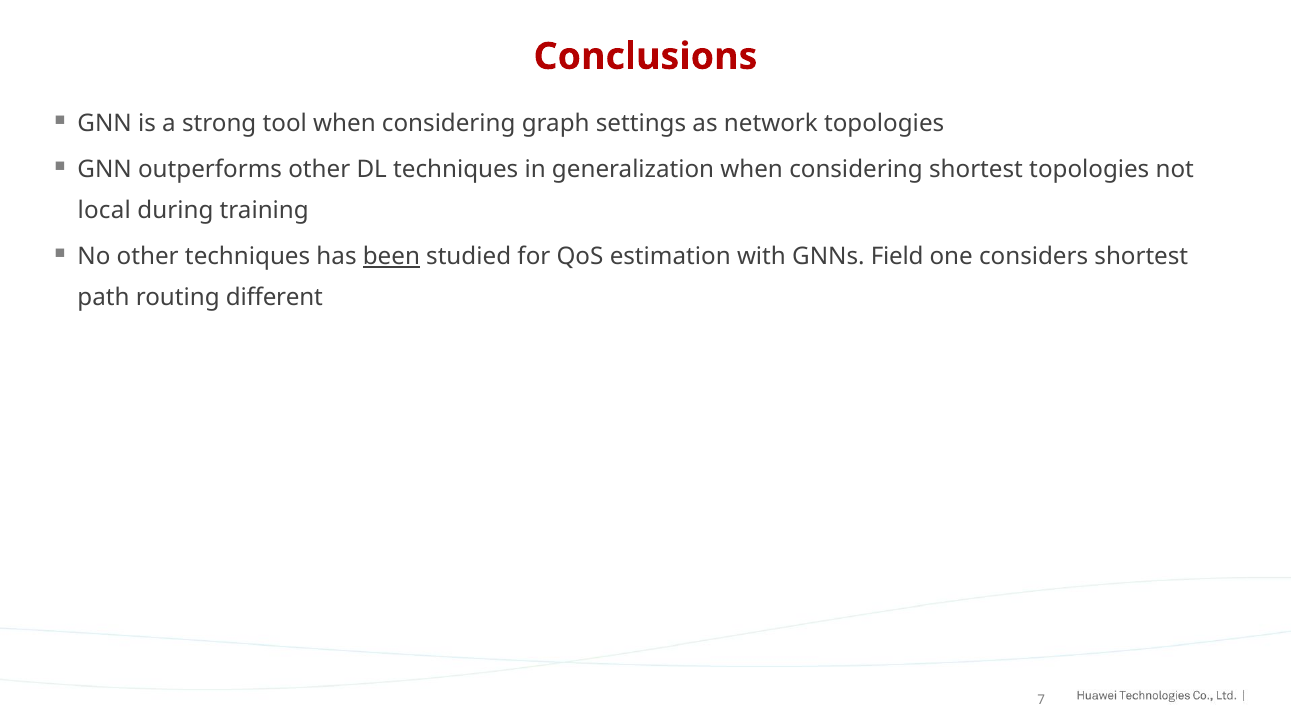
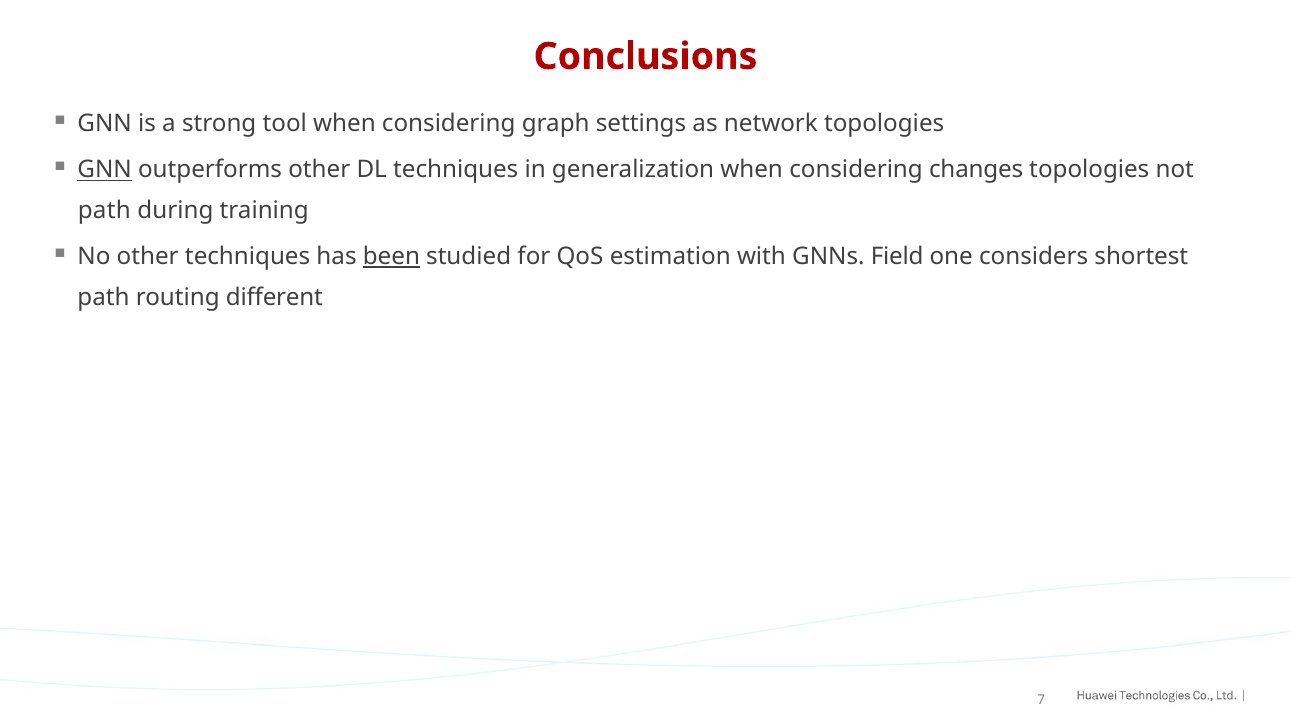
GNN at (105, 170) underline: none -> present
considering shortest: shortest -> changes
local at (104, 211): local -> path
